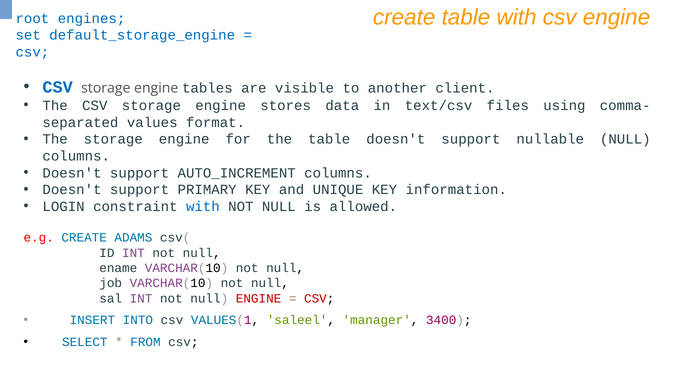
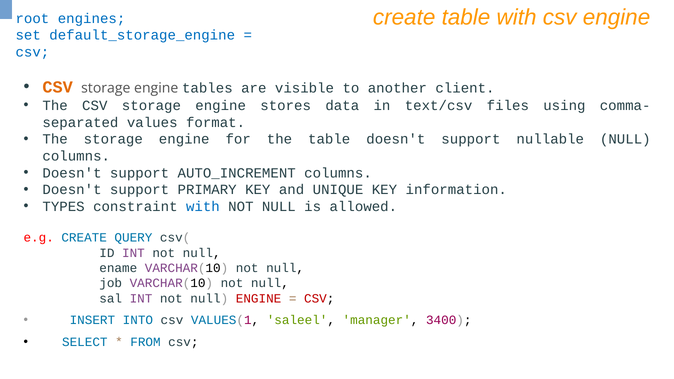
CSV at (58, 87) colour: blue -> orange
LOGIN: LOGIN -> TYPES
ADAMS: ADAMS -> QUERY
